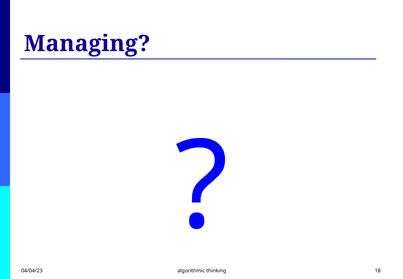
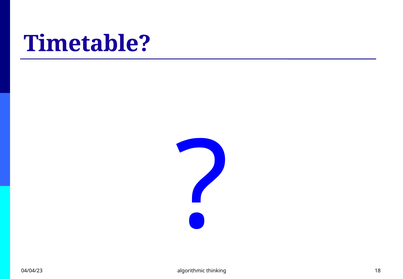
Managing: Managing -> Timetable
